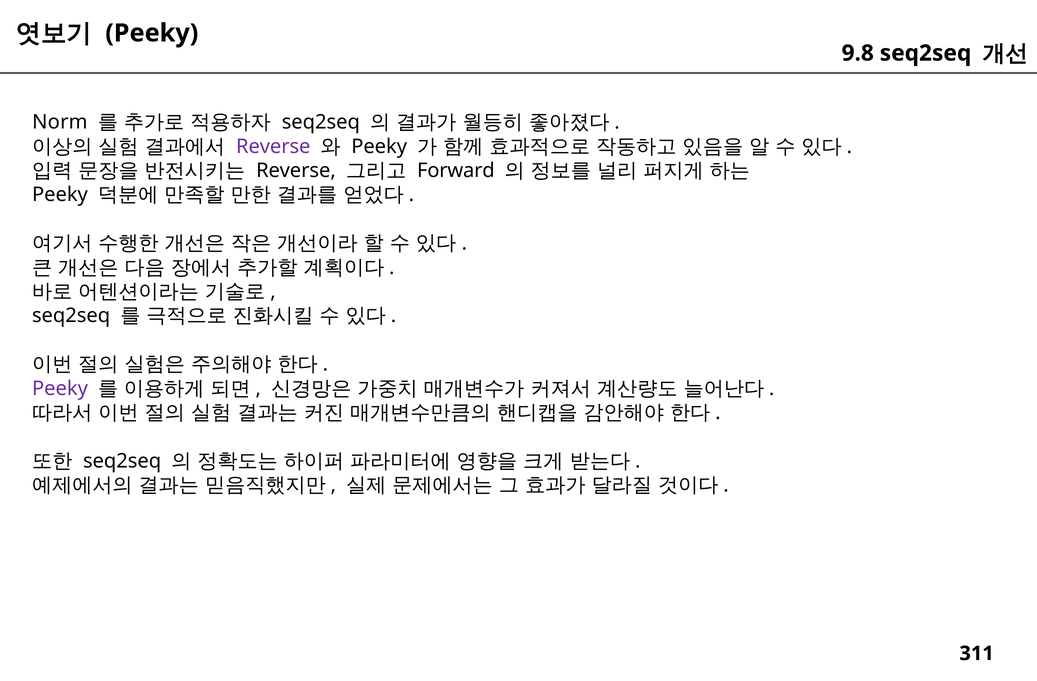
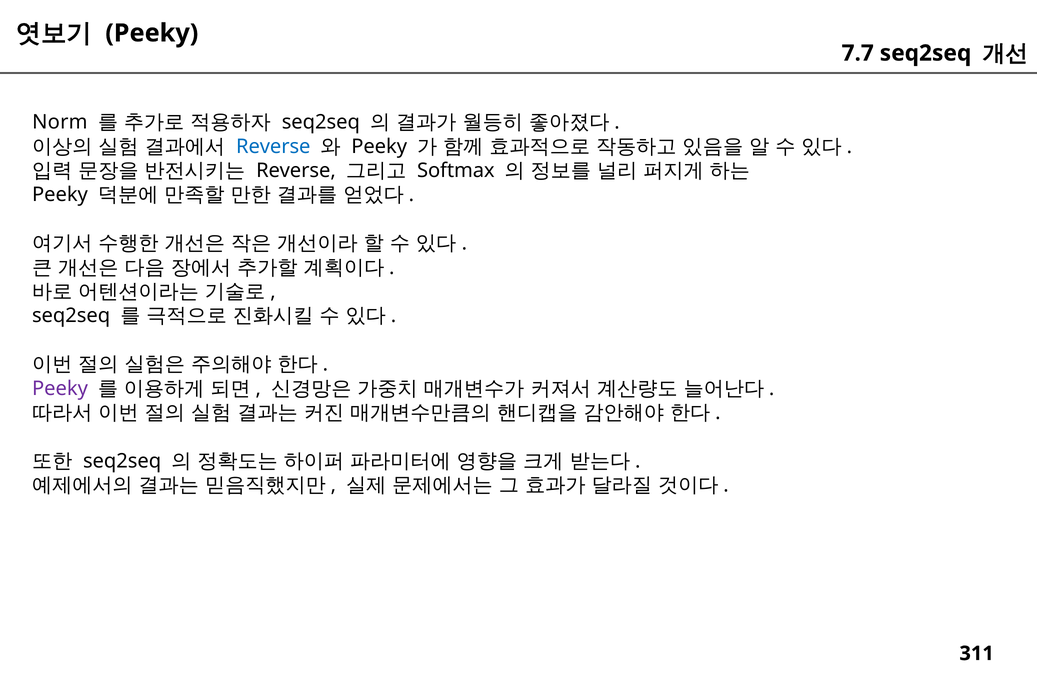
9.8: 9.8 -> 7.7
Reverse at (273, 146) colour: purple -> blue
Forward: Forward -> Softmax
